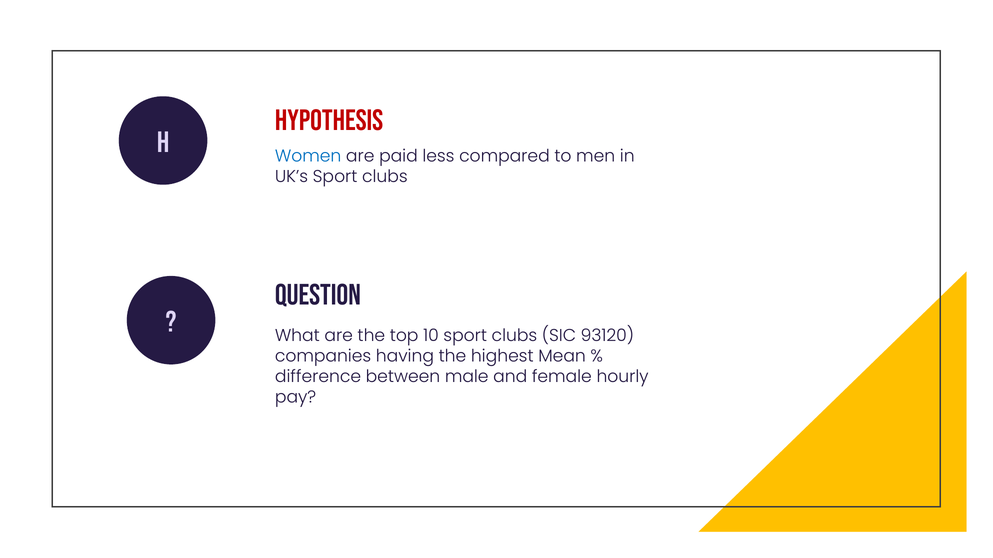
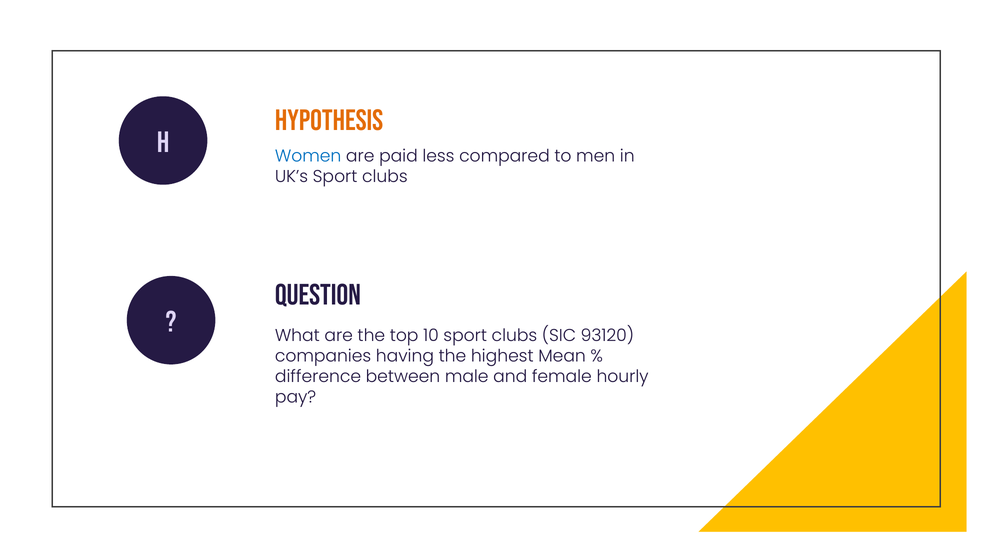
Hypothesis colour: red -> orange
